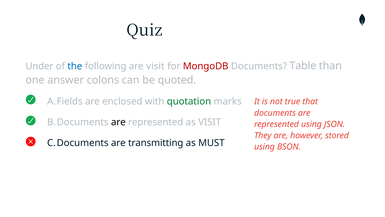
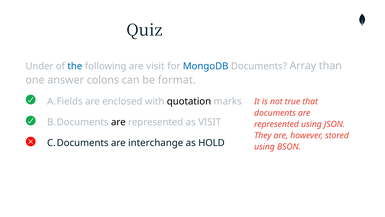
MongoDB colour: red -> blue
Table: Table -> Array
quoted: quoted -> format
quotation colour: green -> black
transmitting: transmitting -> interchange
MUST: MUST -> HOLD
